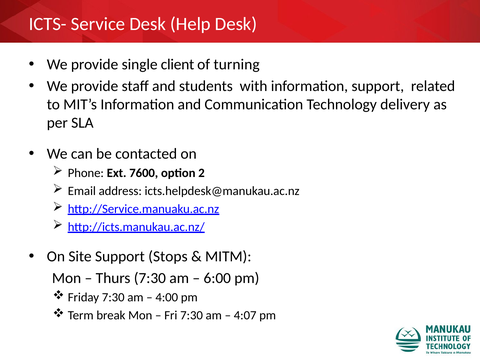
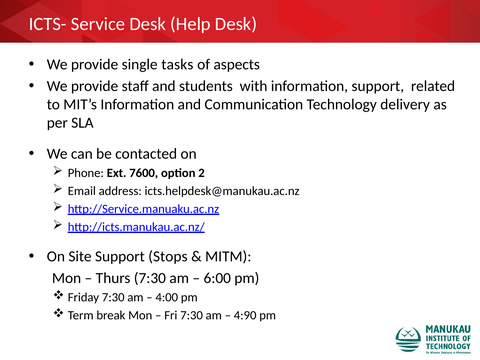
client: client -> tasks
turning: turning -> aspects
4:07: 4:07 -> 4:90
